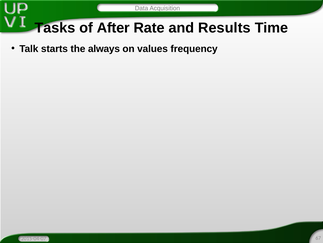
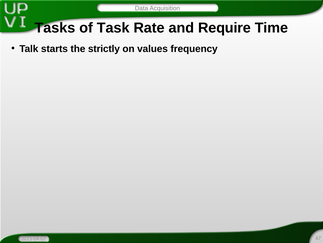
After: After -> Task
Results: Results -> Require
always: always -> strictly
